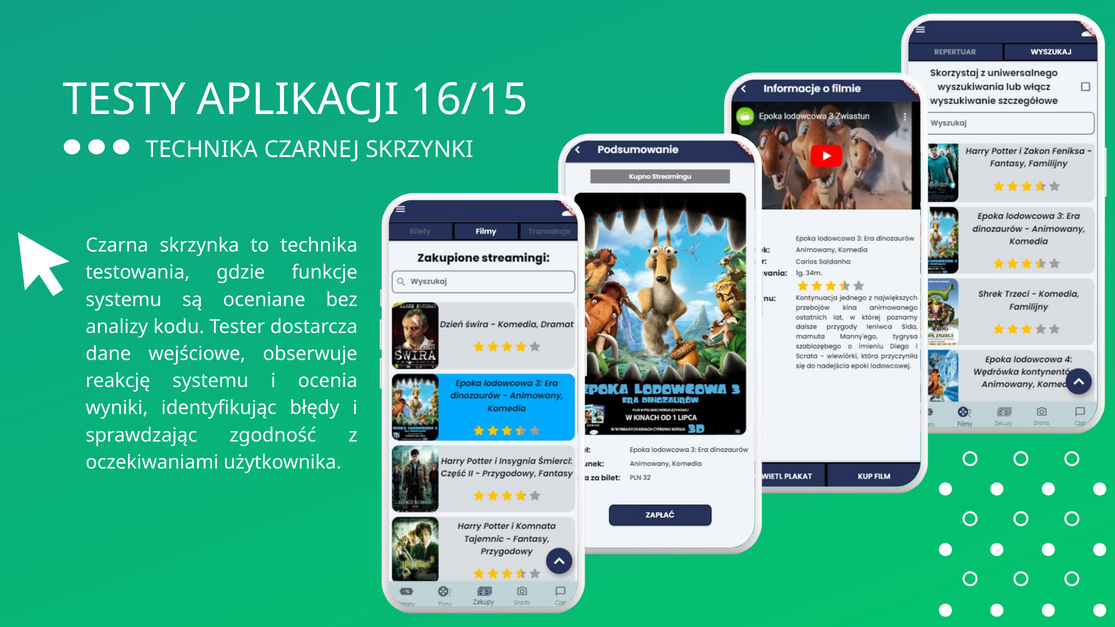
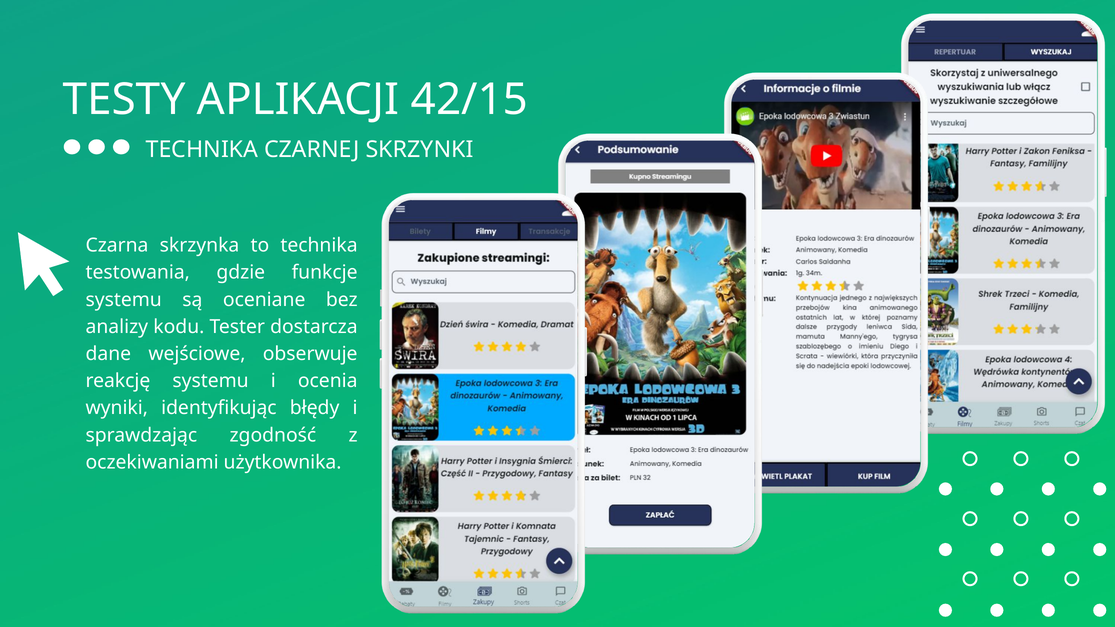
16/15: 16/15 -> 42/15
